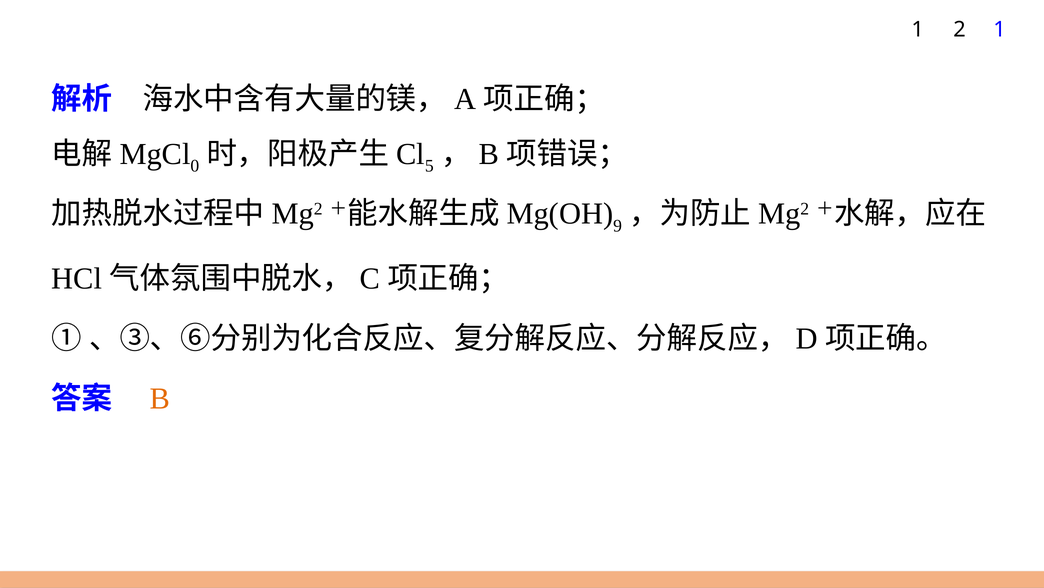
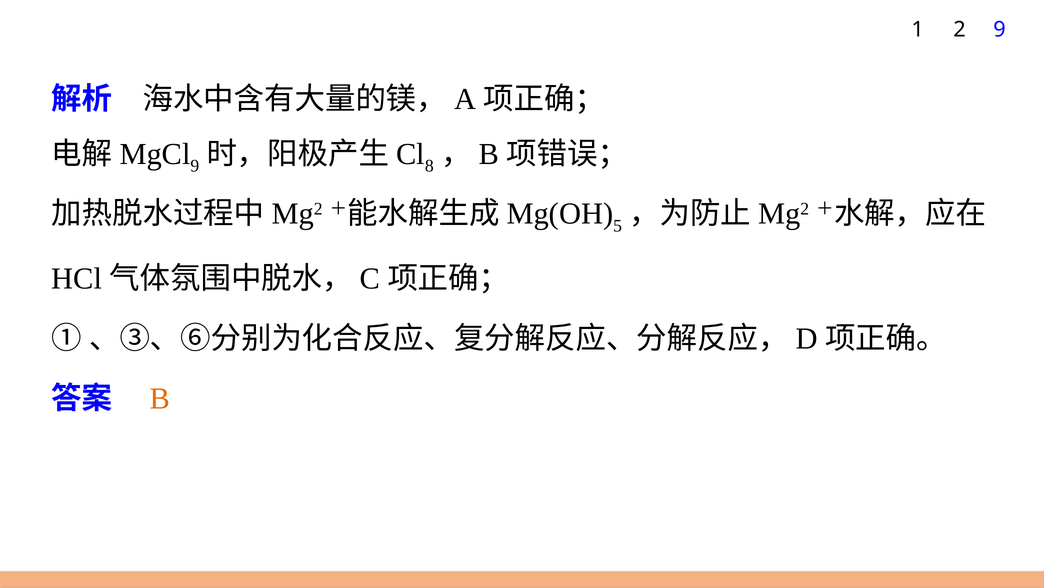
2 1: 1 -> 9
0 at (195, 166): 0 -> 9
5: 5 -> 8
9: 9 -> 5
